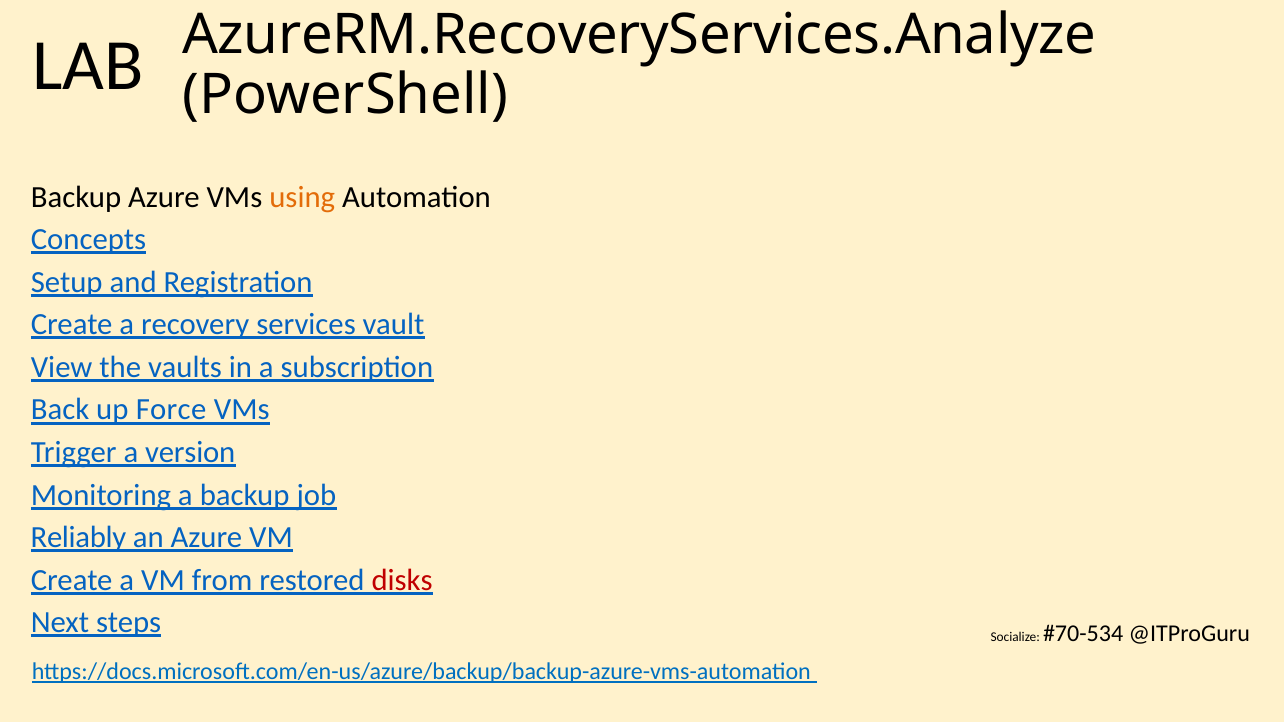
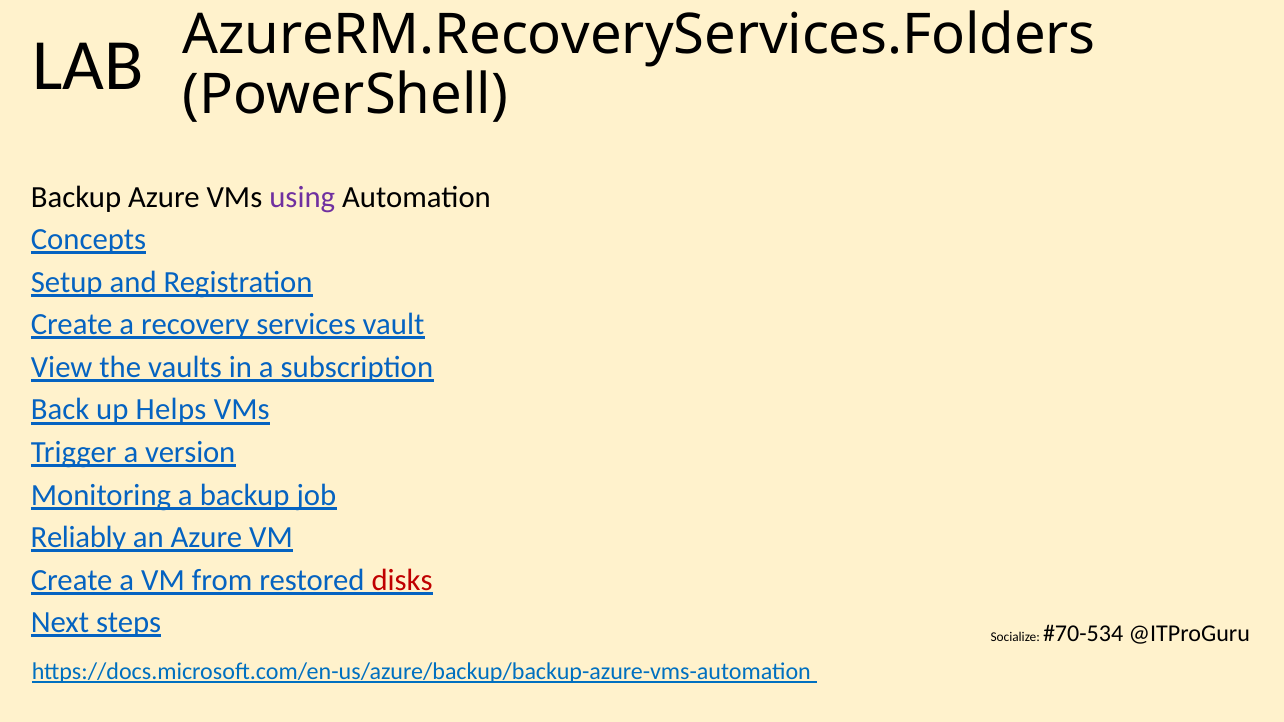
AzureRM.RecoveryServices.Analyze: AzureRM.RecoveryServices.Analyze -> AzureRM.RecoveryServices.Folders
using colour: orange -> purple
Force: Force -> Helps
